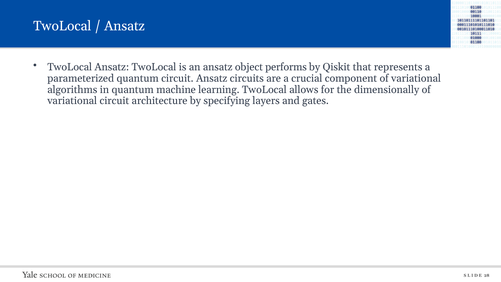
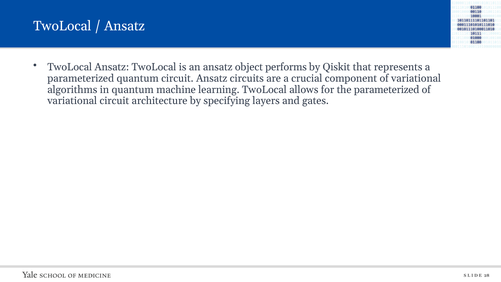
the dimensionally: dimensionally -> parameterized
